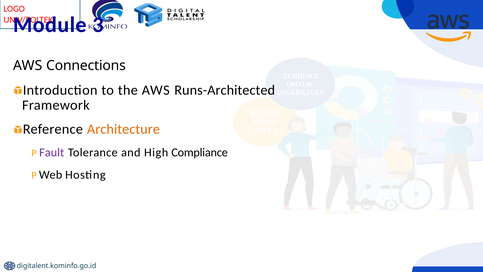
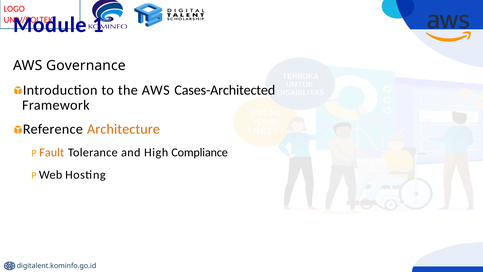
3: 3 -> 1
Connections: Connections -> Governance
Runs-Architected: Runs-Architected -> Cases-Architected
Fault colour: purple -> orange
